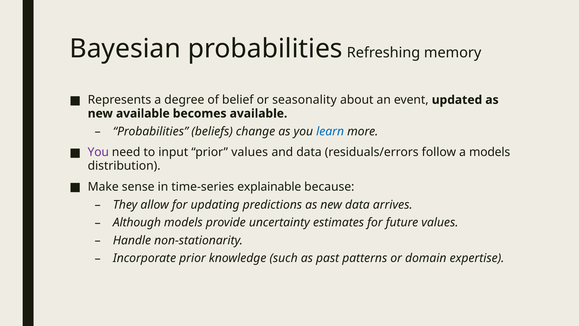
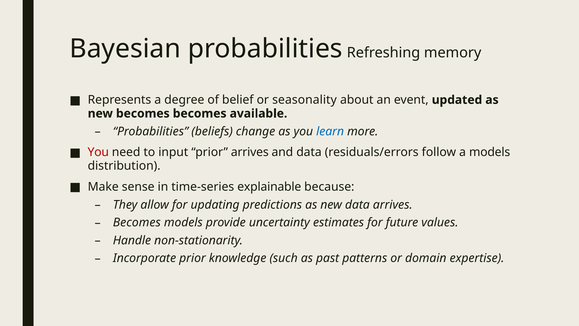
new available: available -> becomes
You at (98, 152) colour: purple -> red
prior values: values -> arrives
Although at (137, 222): Although -> Becomes
